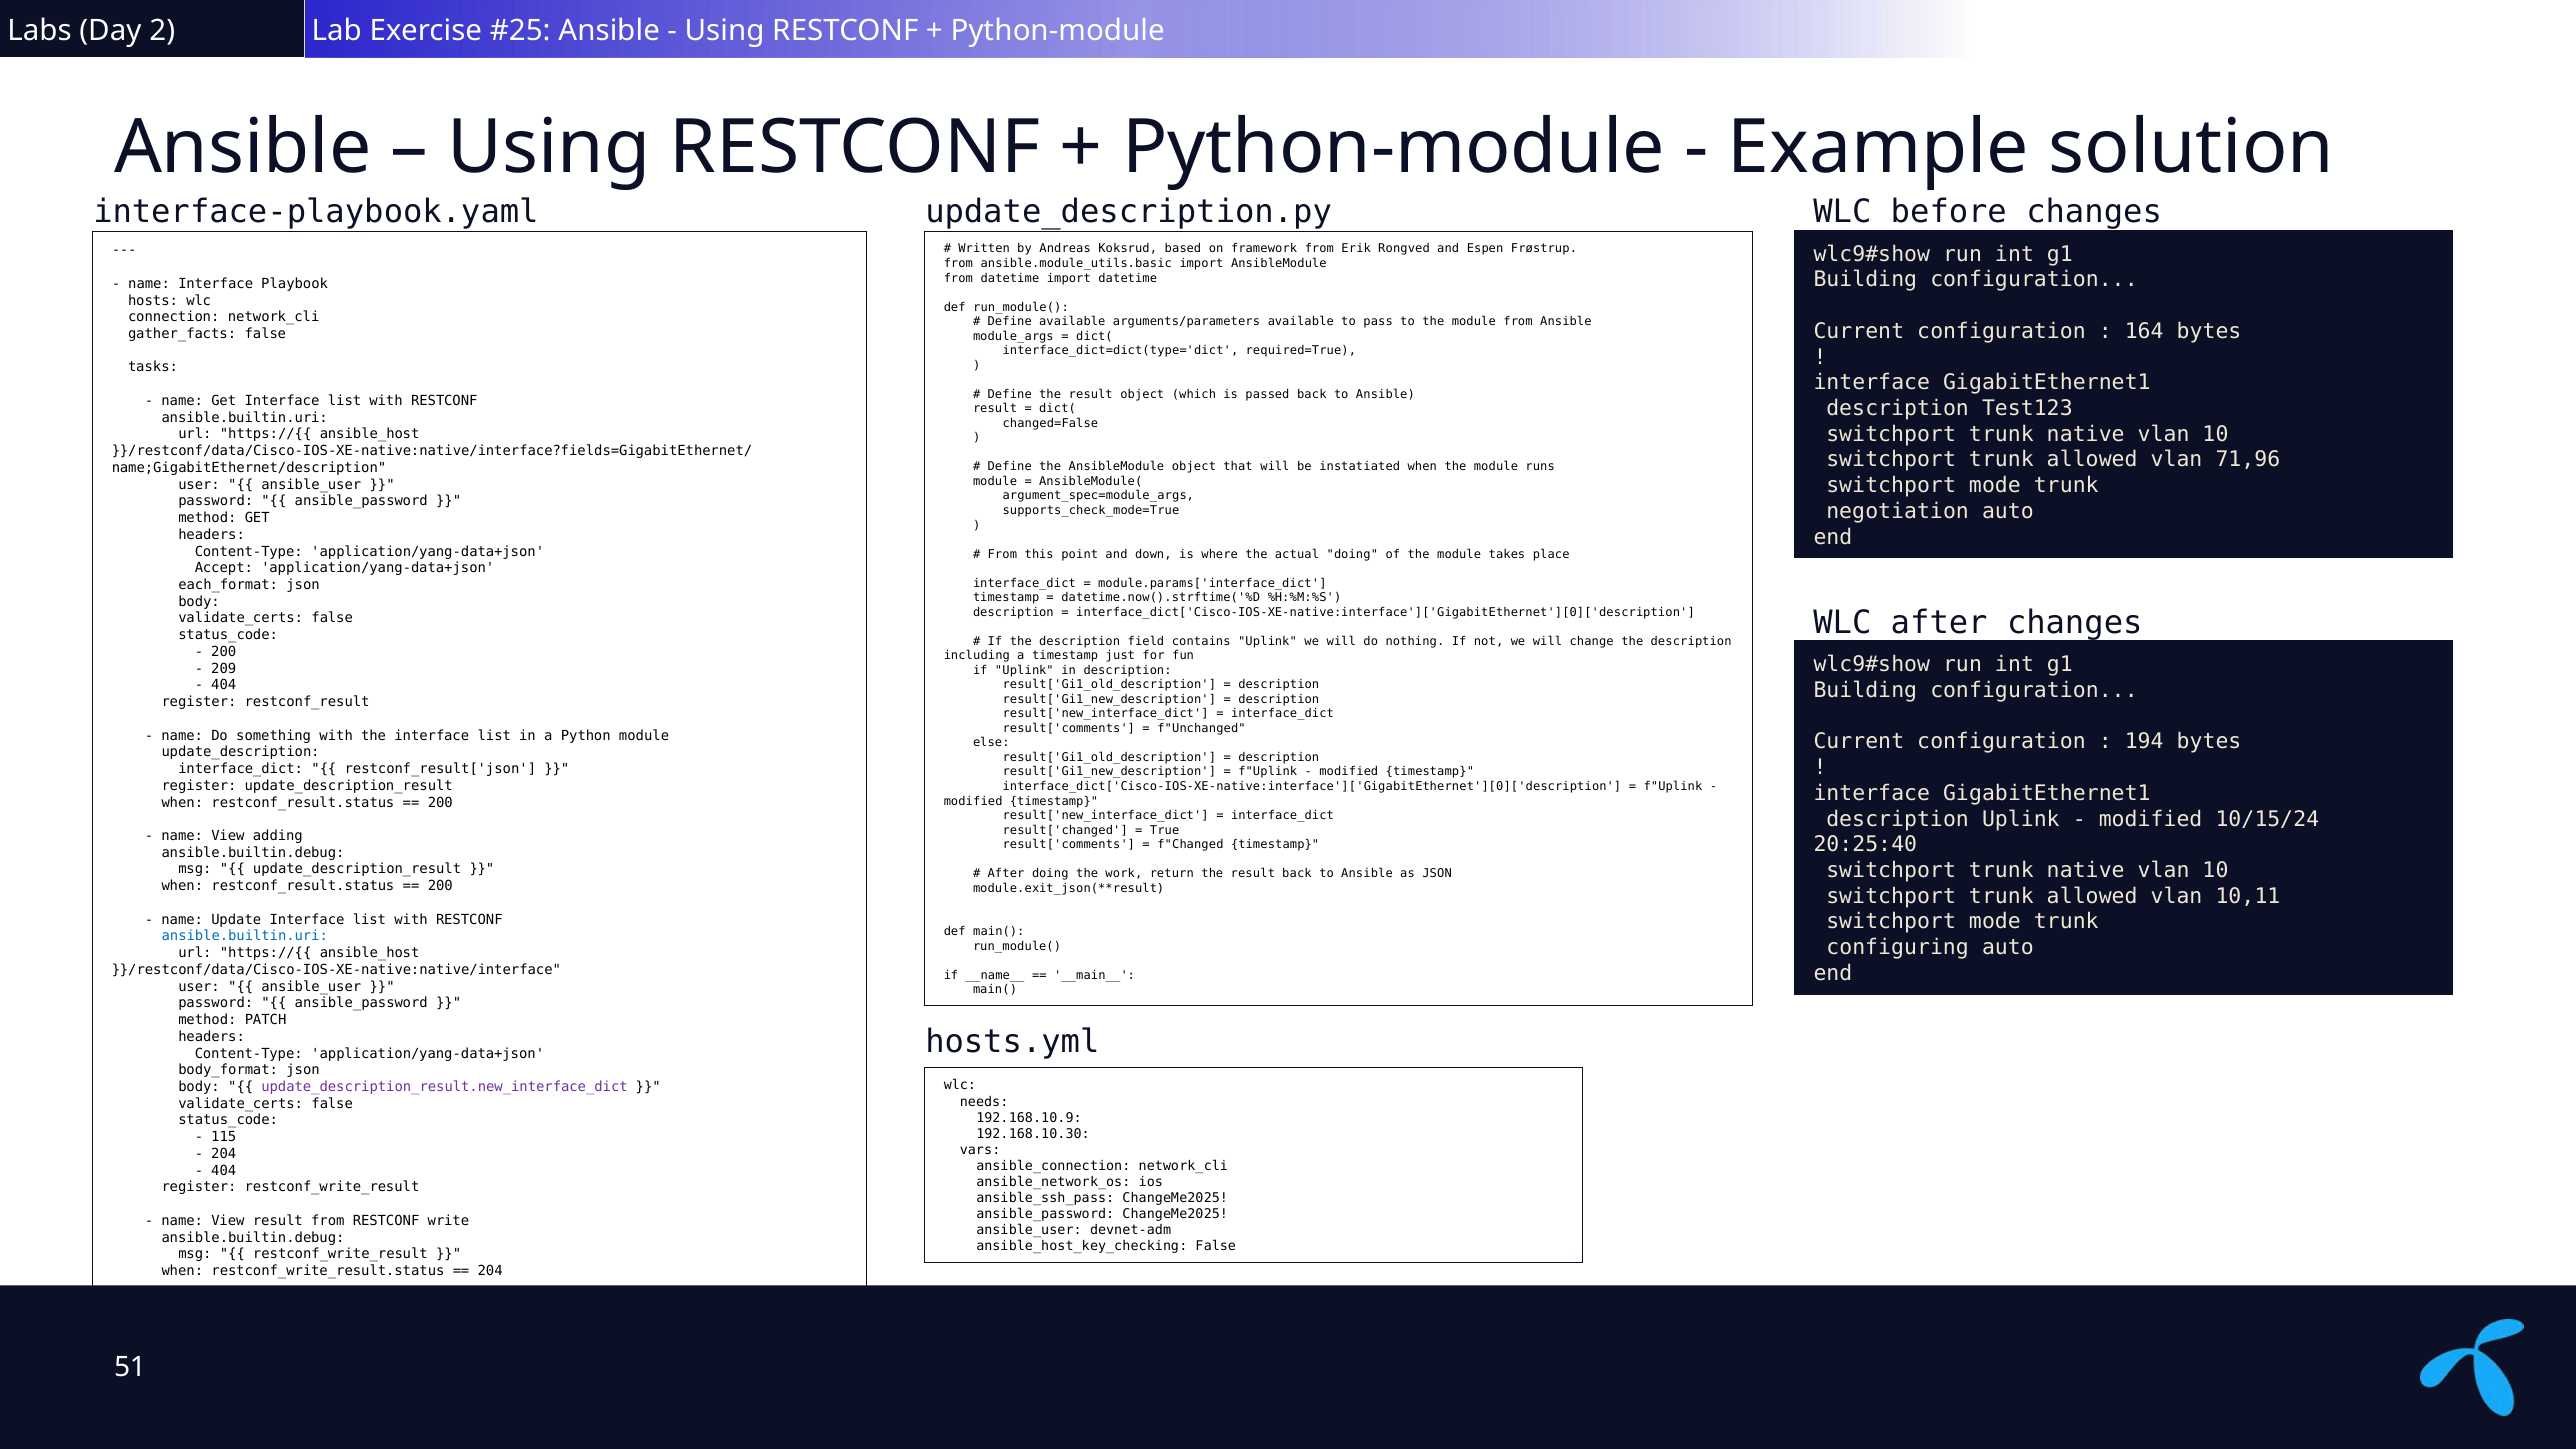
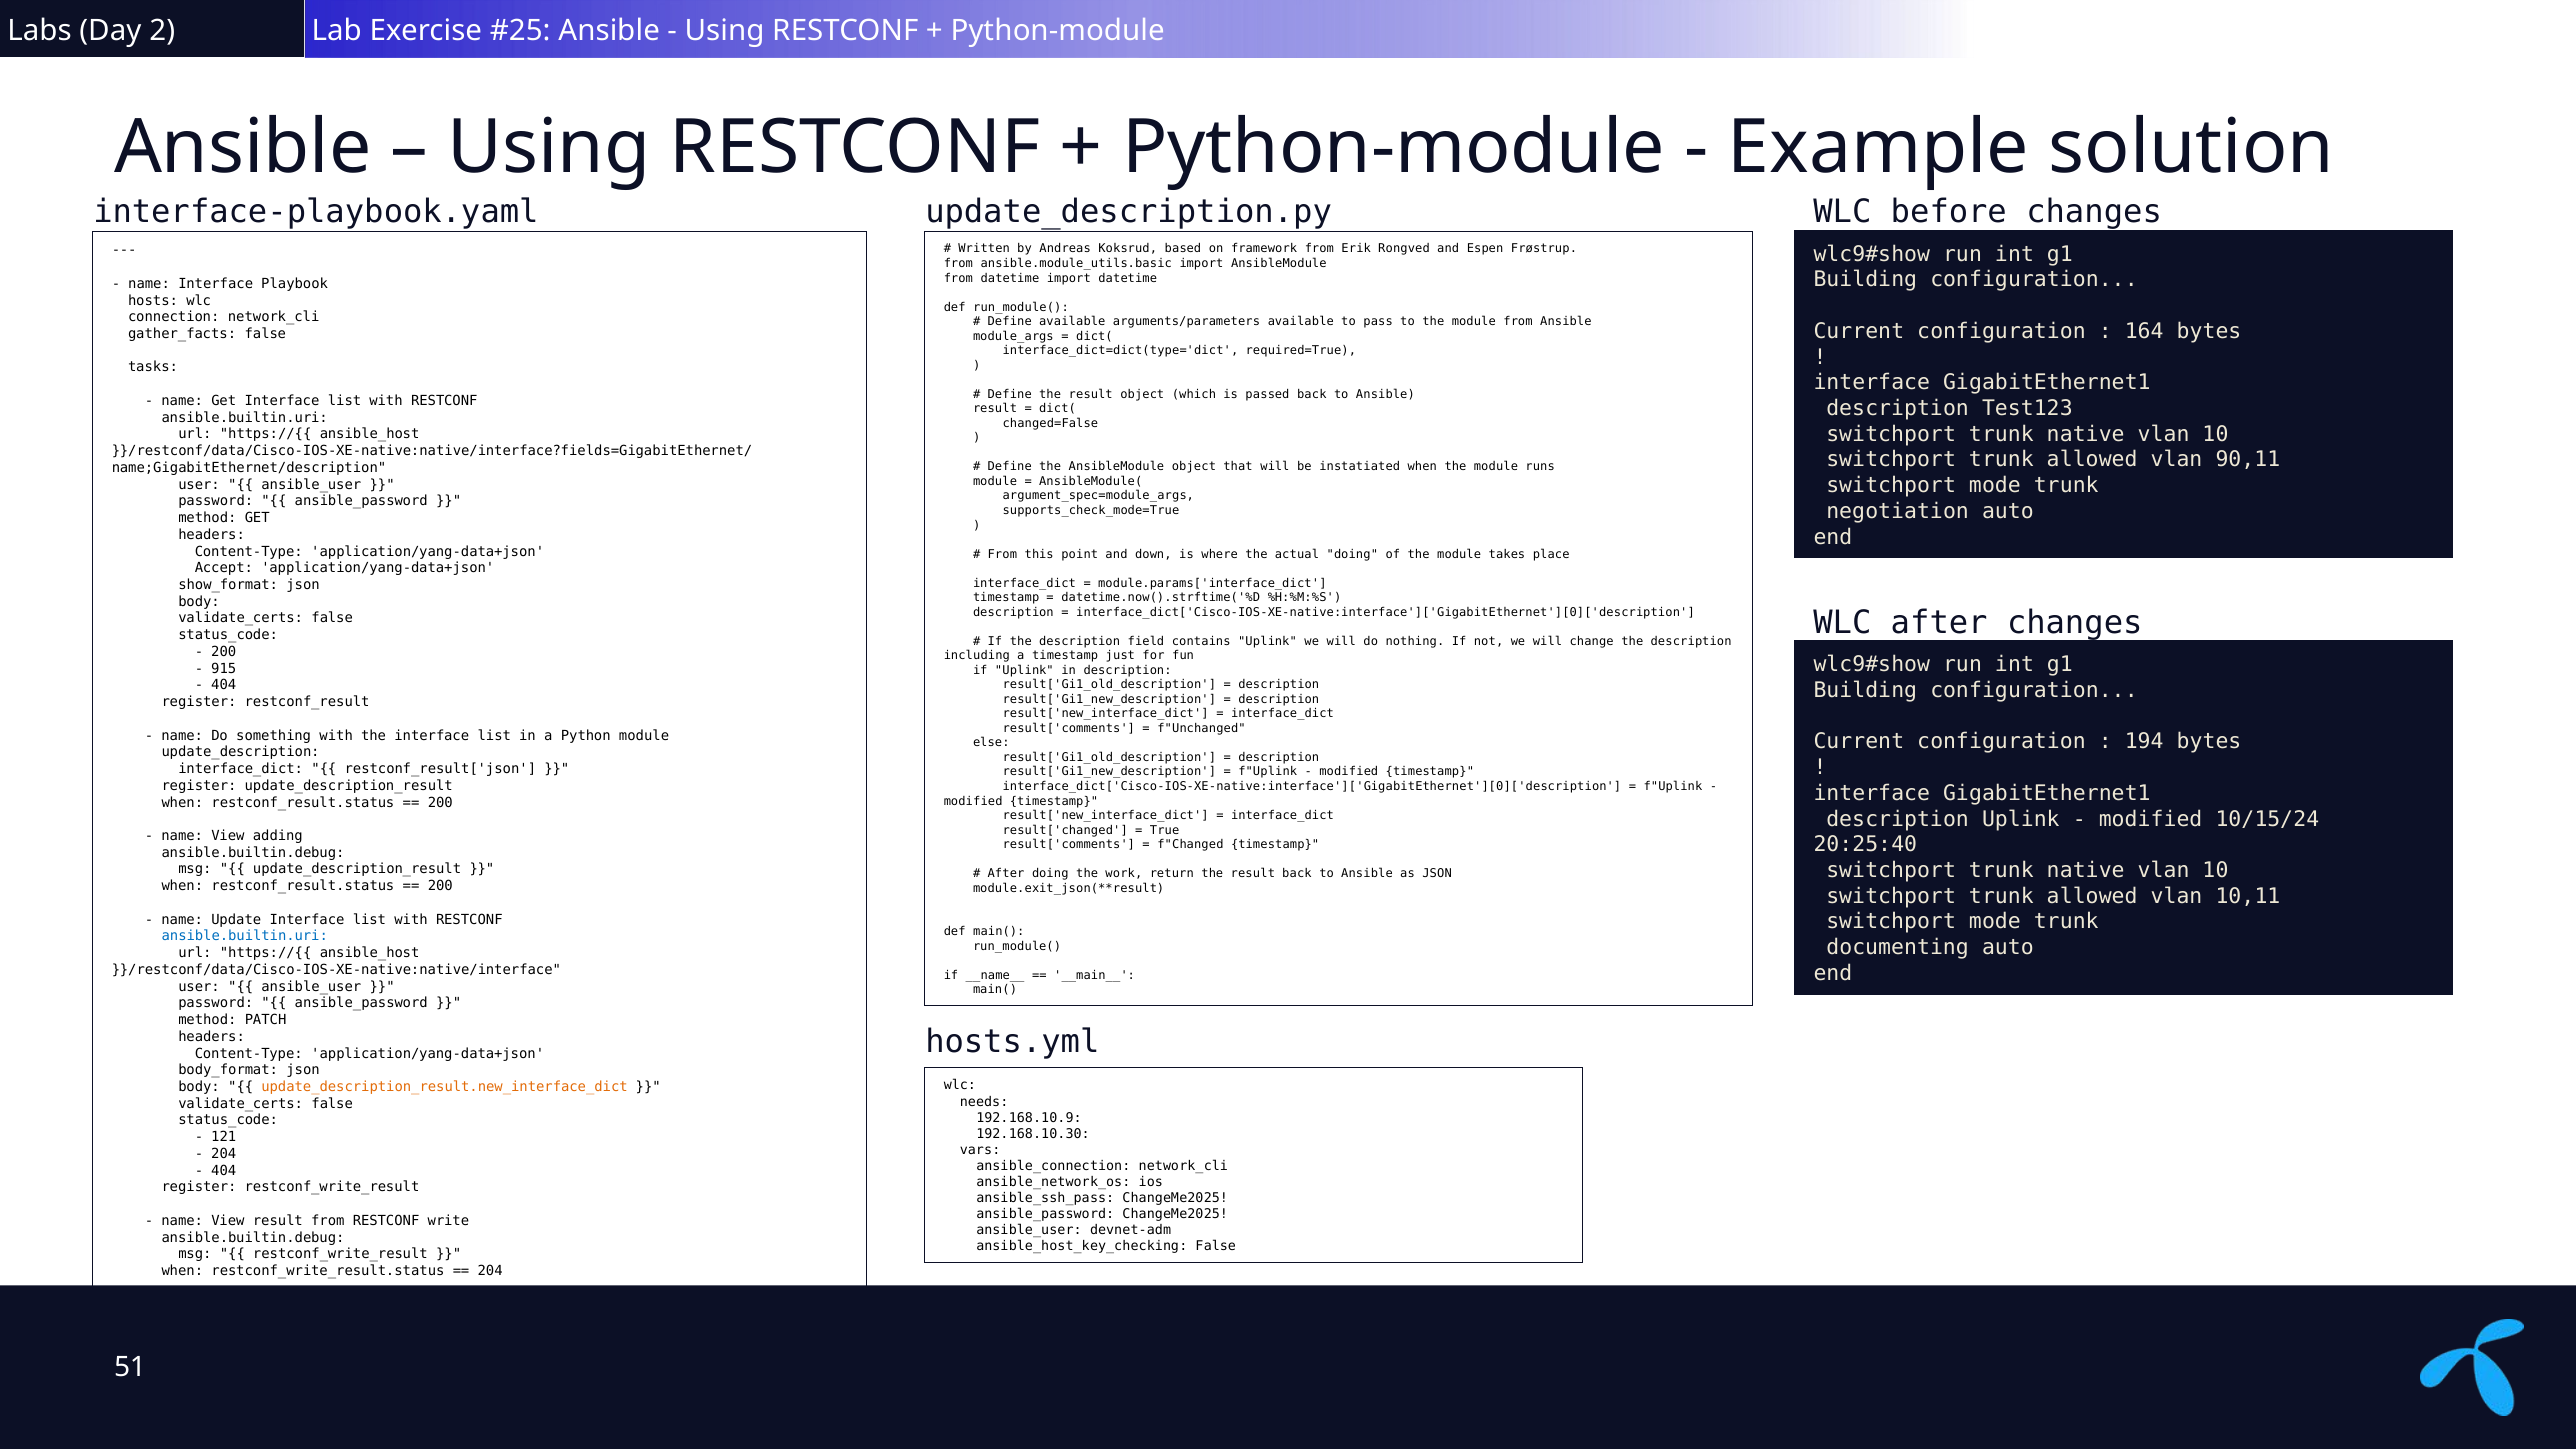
71,96: 71,96 -> 90,11
each_format: each_format -> show_format
209: 209 -> 915
configuring: configuring -> documenting
update_description_result.new_interface_dict colour: purple -> orange
115: 115 -> 121
